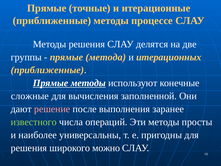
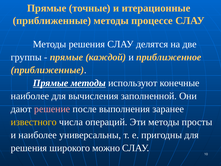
метода: метода -> каждой
итерационных: итерационных -> приближенное
сложные at (30, 96): сложные -> наиболее
известного colour: light green -> yellow
